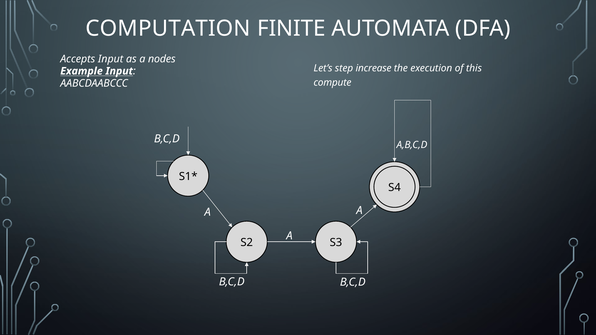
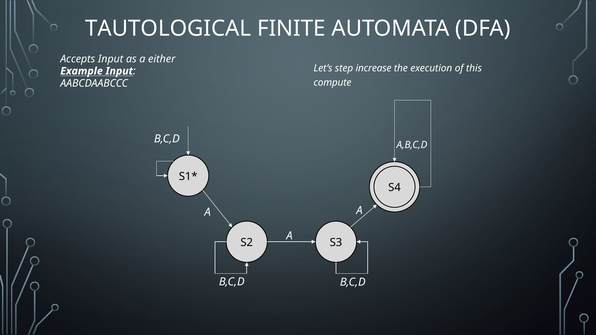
COMPUTATION: COMPUTATION -> TAUTOLOGICAL
nodes: nodes -> either
